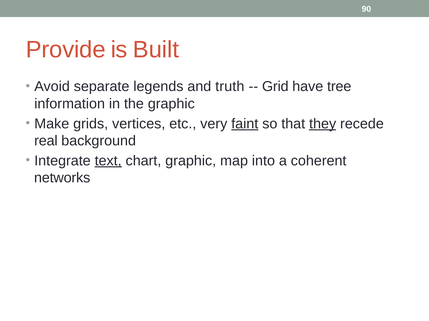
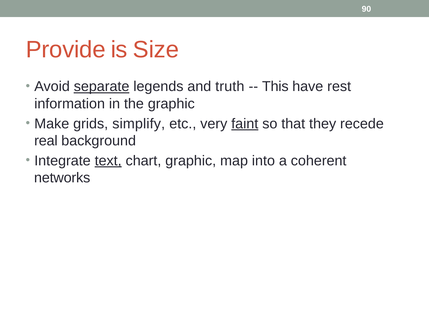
Built: Built -> Size
separate underline: none -> present
Grid: Grid -> This
tree: tree -> rest
vertices: vertices -> simplify
they underline: present -> none
